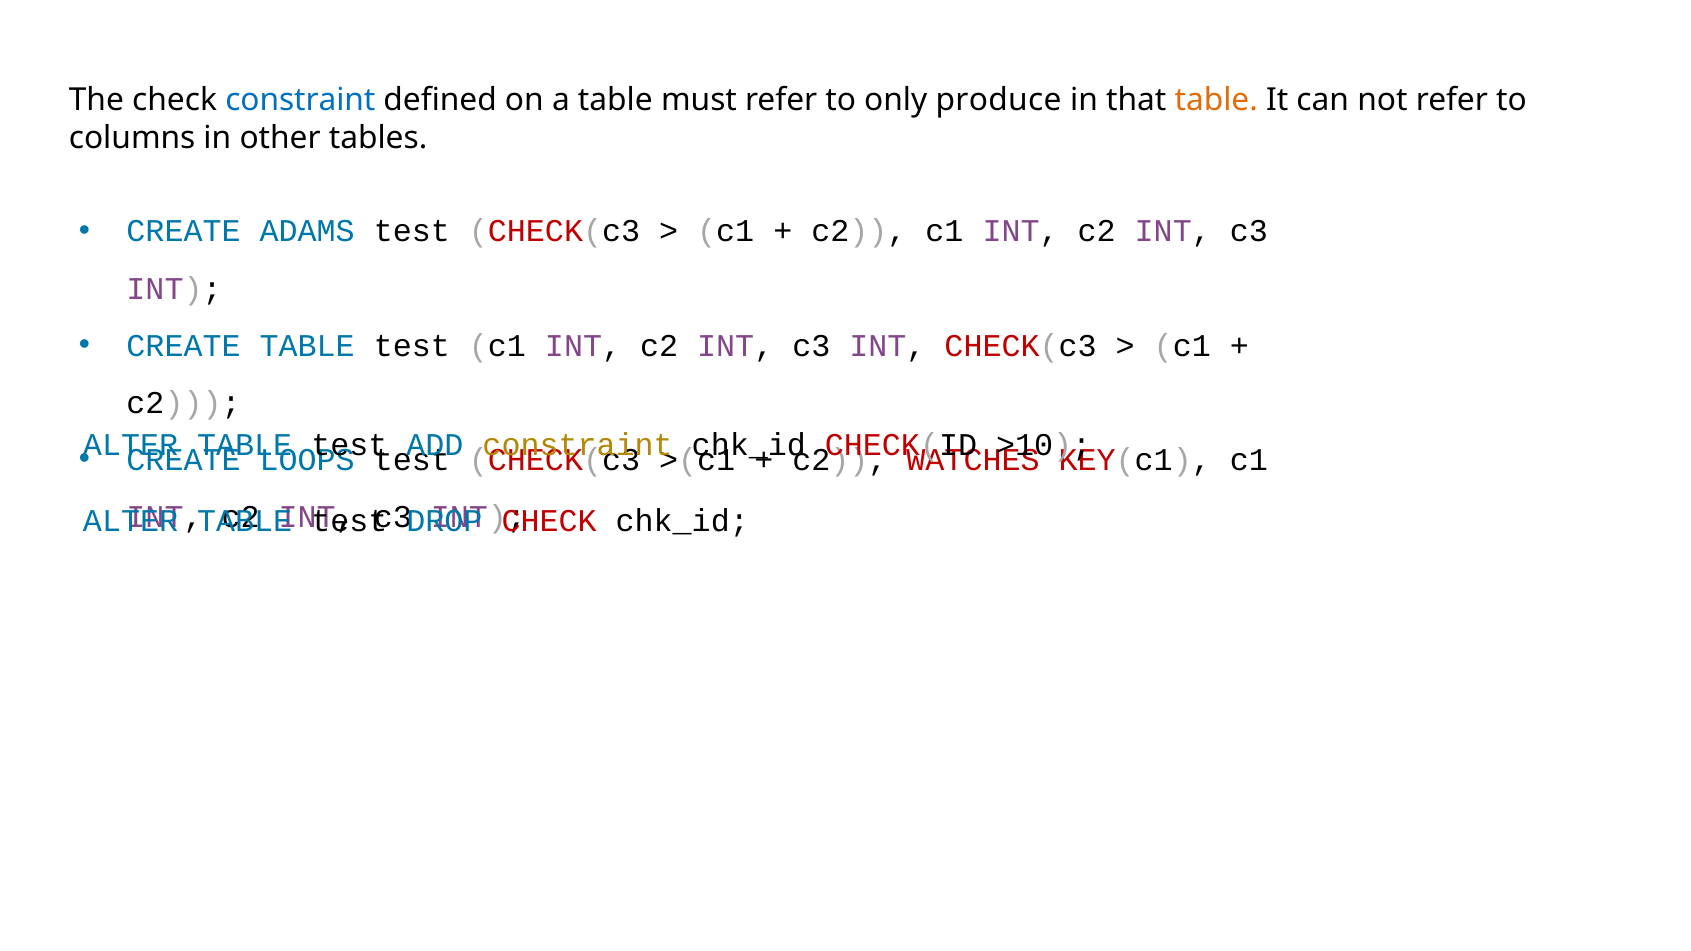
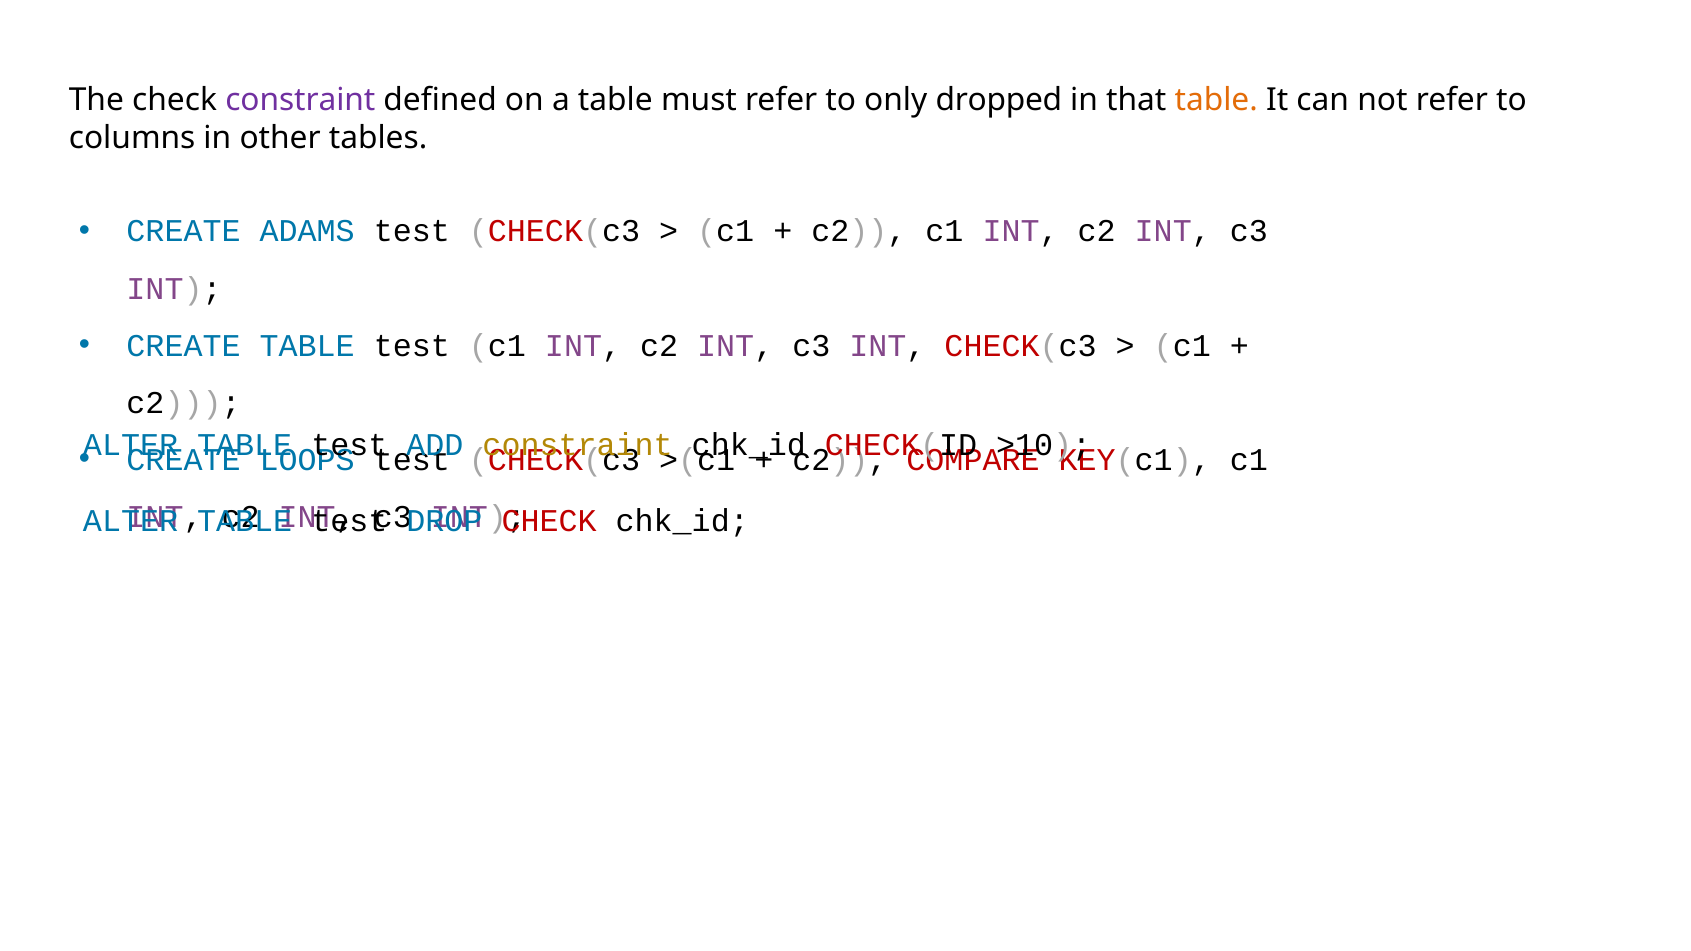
constraint at (300, 100) colour: blue -> purple
produce: produce -> dropped
WATCHES: WATCHES -> COMPARE
